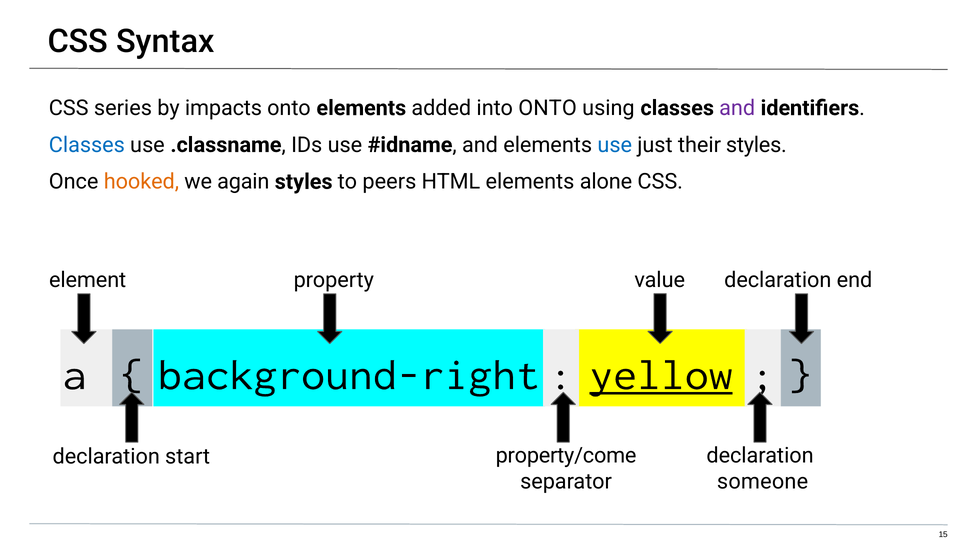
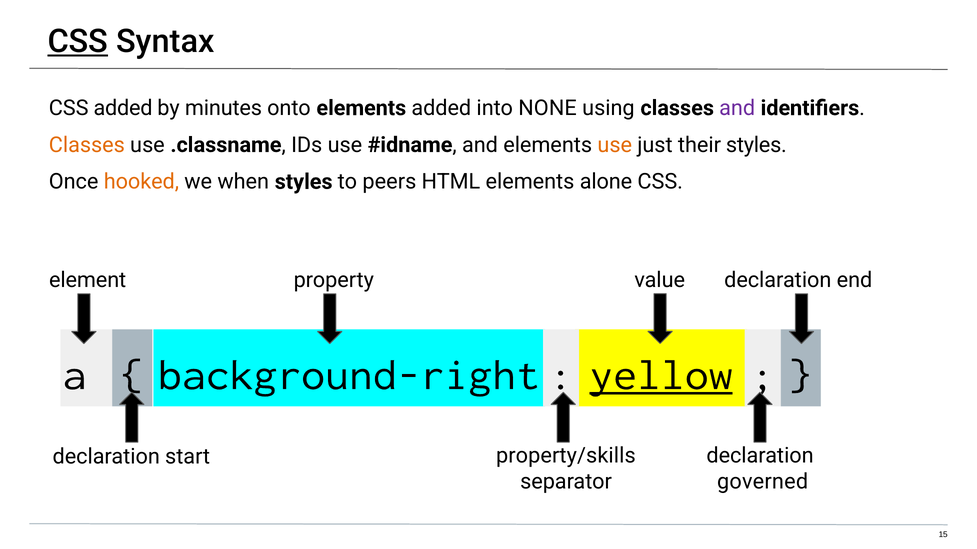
CSS at (78, 41) underline: none -> present
CSS series: series -> added
impacts: impacts -> minutes
into ONTO: ONTO -> NONE
Classes at (87, 145) colour: blue -> orange
use at (615, 145) colour: blue -> orange
again: again -> when
property/come: property/come -> property/skills
someone: someone -> governed
